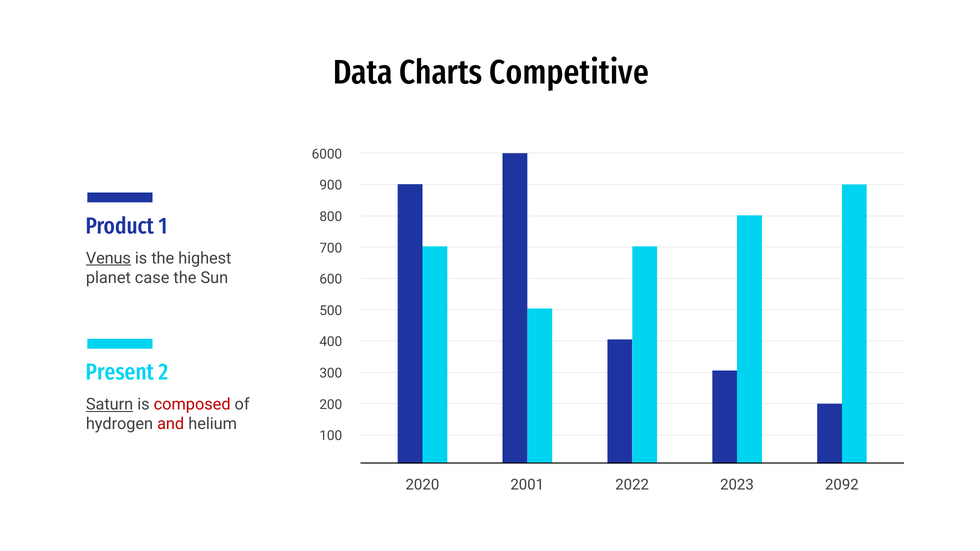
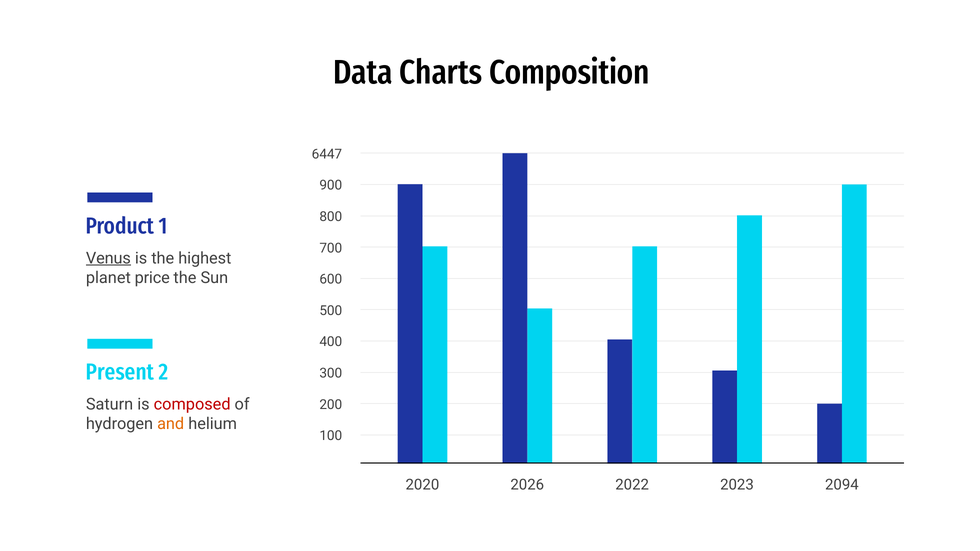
Competitive: Competitive -> Composition
6000: 6000 -> 6447
case: case -> price
Saturn underline: present -> none
and colour: red -> orange
2001: 2001 -> 2026
2092: 2092 -> 2094
